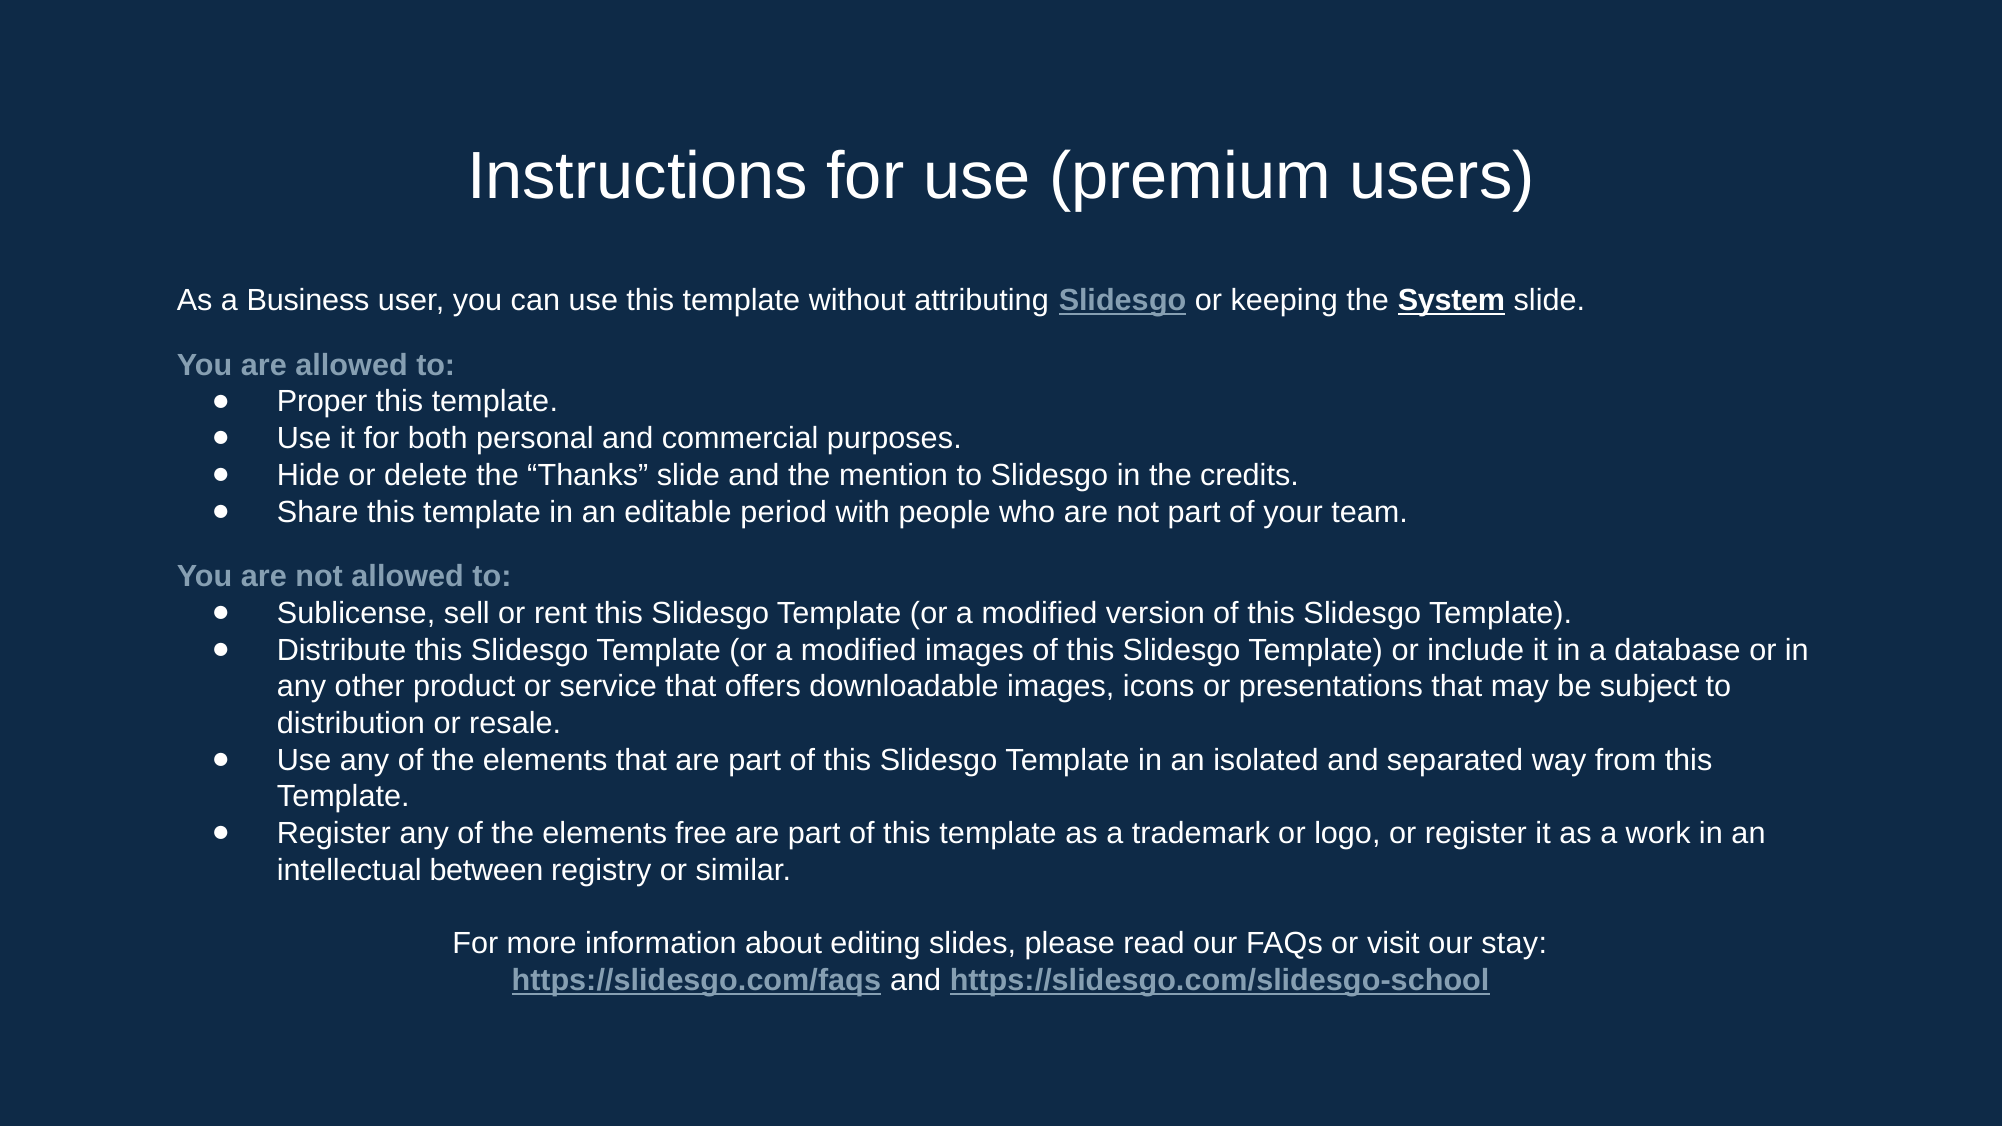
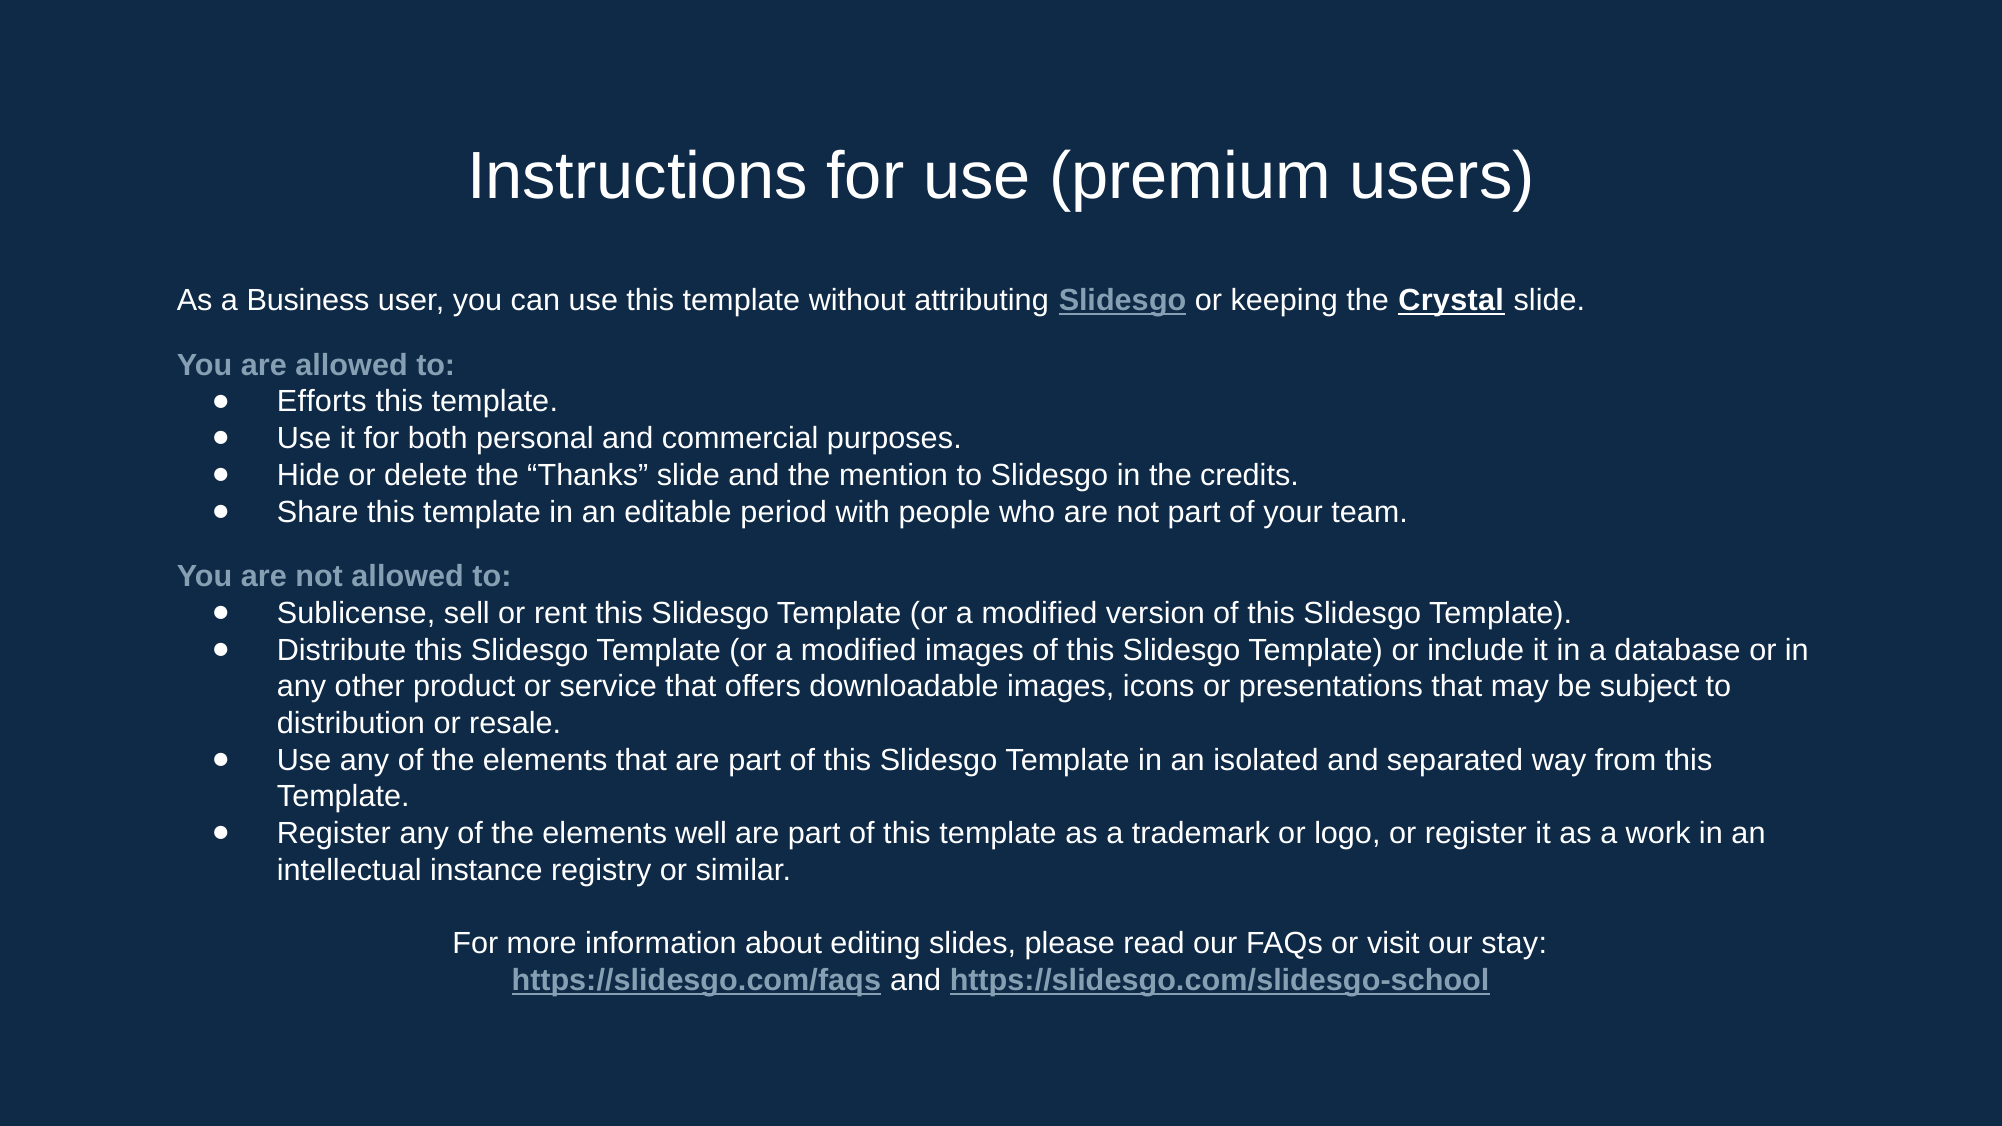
System: System -> Crystal
Proper: Proper -> Efforts
free: free -> well
between: between -> instance
